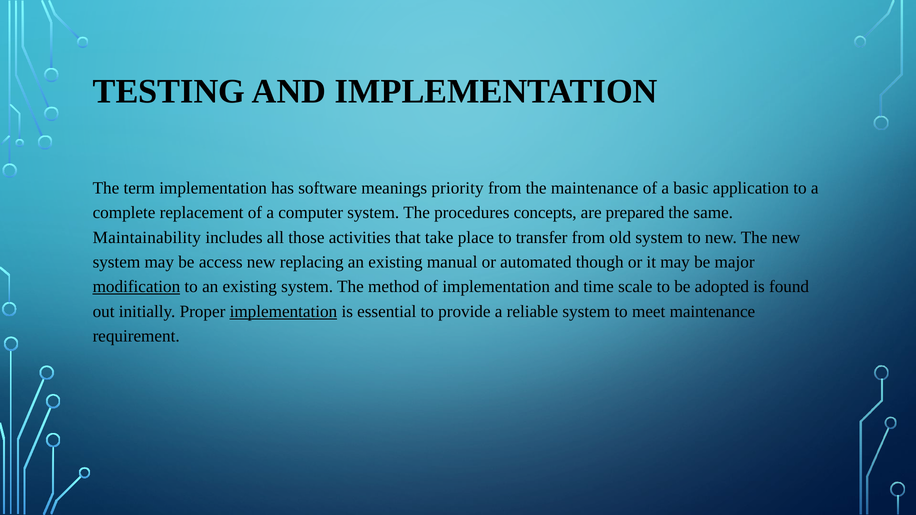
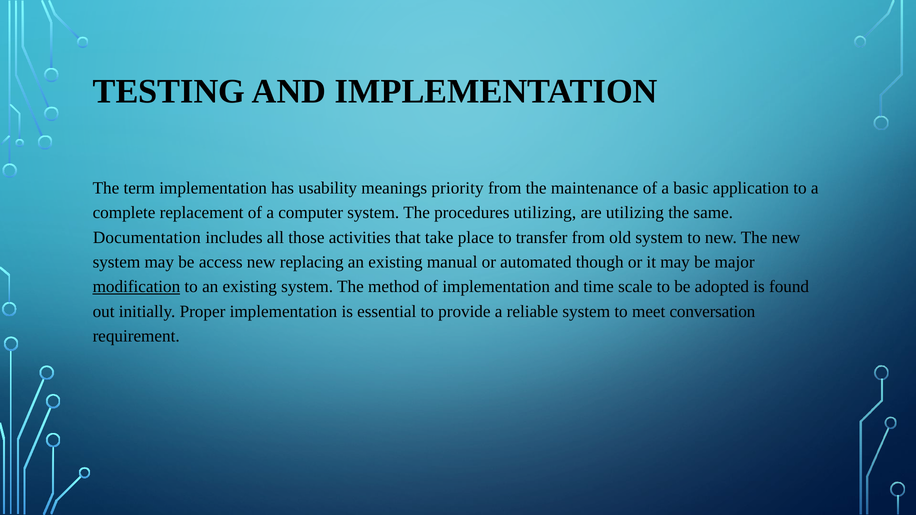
software: software -> usability
procedures concepts: concepts -> utilizing
are prepared: prepared -> utilizing
Maintainability: Maintainability -> Documentation
implementation at (283, 312) underline: present -> none
meet maintenance: maintenance -> conversation
